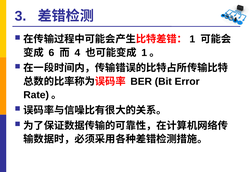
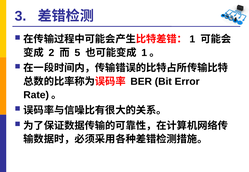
6: 6 -> 2
4: 4 -> 5
